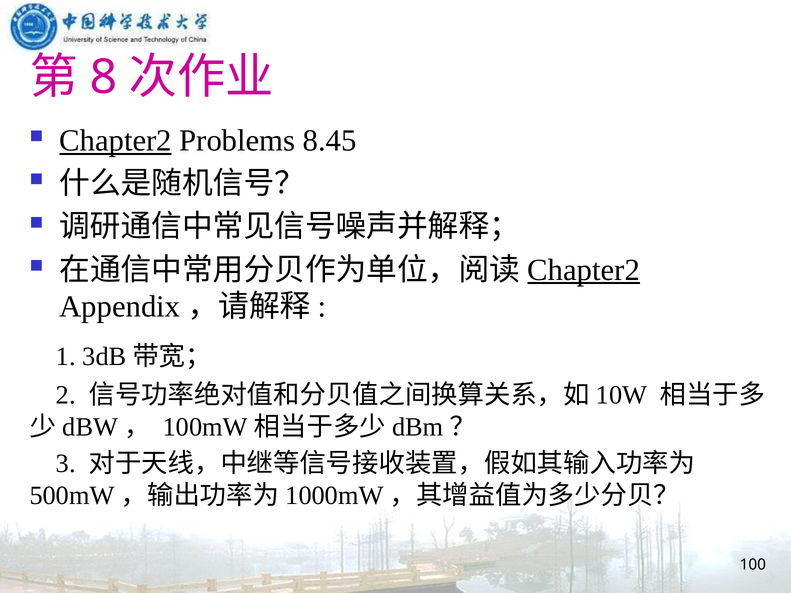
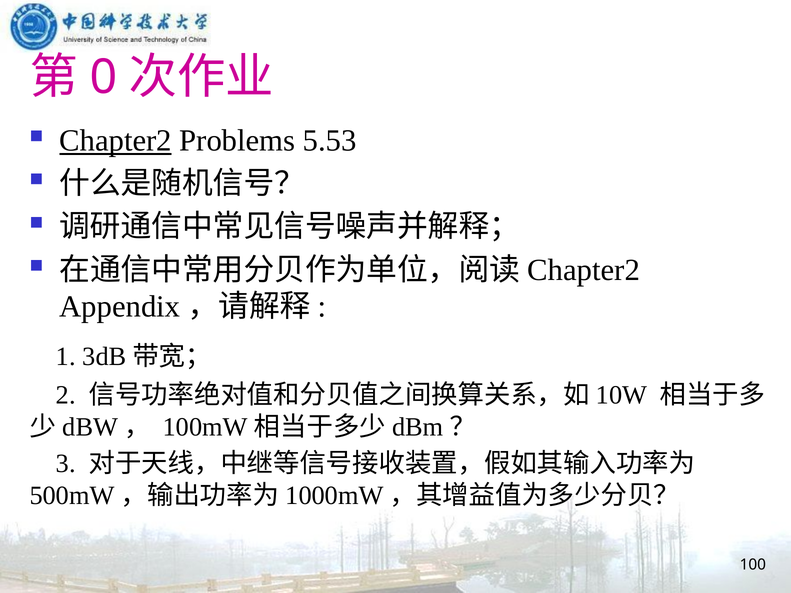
8: 8 -> 0
8.45: 8.45 -> 5.53
Chapter2 at (584, 270) underline: present -> none
